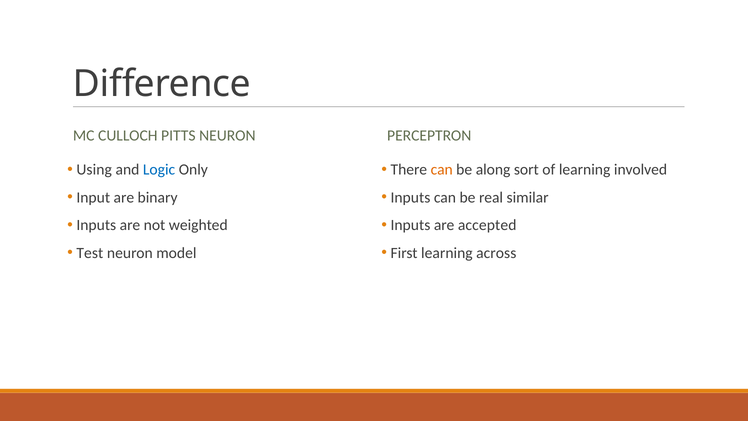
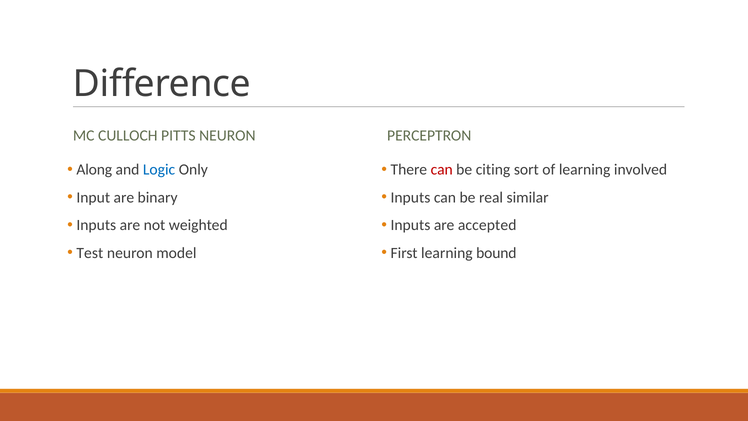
Using: Using -> Along
can at (442, 170) colour: orange -> red
along: along -> citing
across: across -> bound
